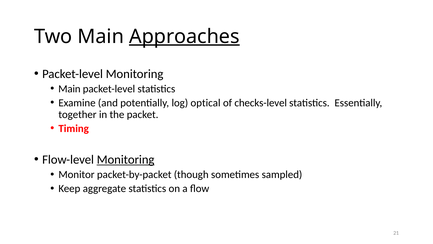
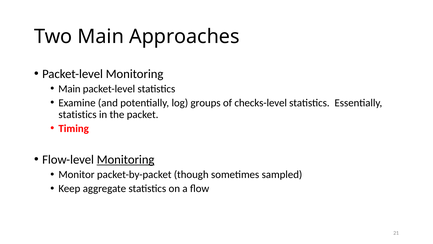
Approaches underline: present -> none
optical: optical -> groups
together at (78, 114): together -> statistics
